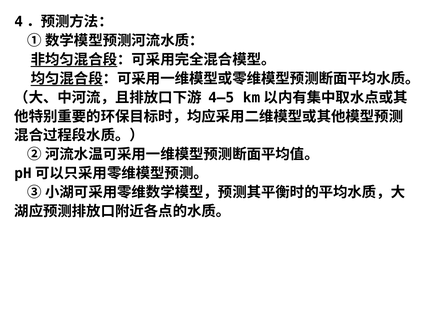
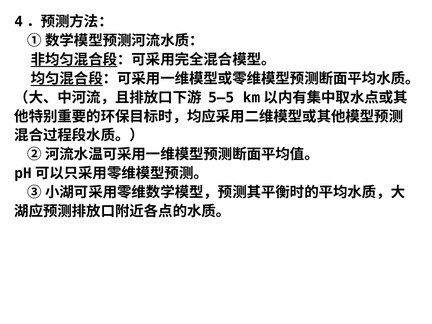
4—5: 4—5 -> 5—5
